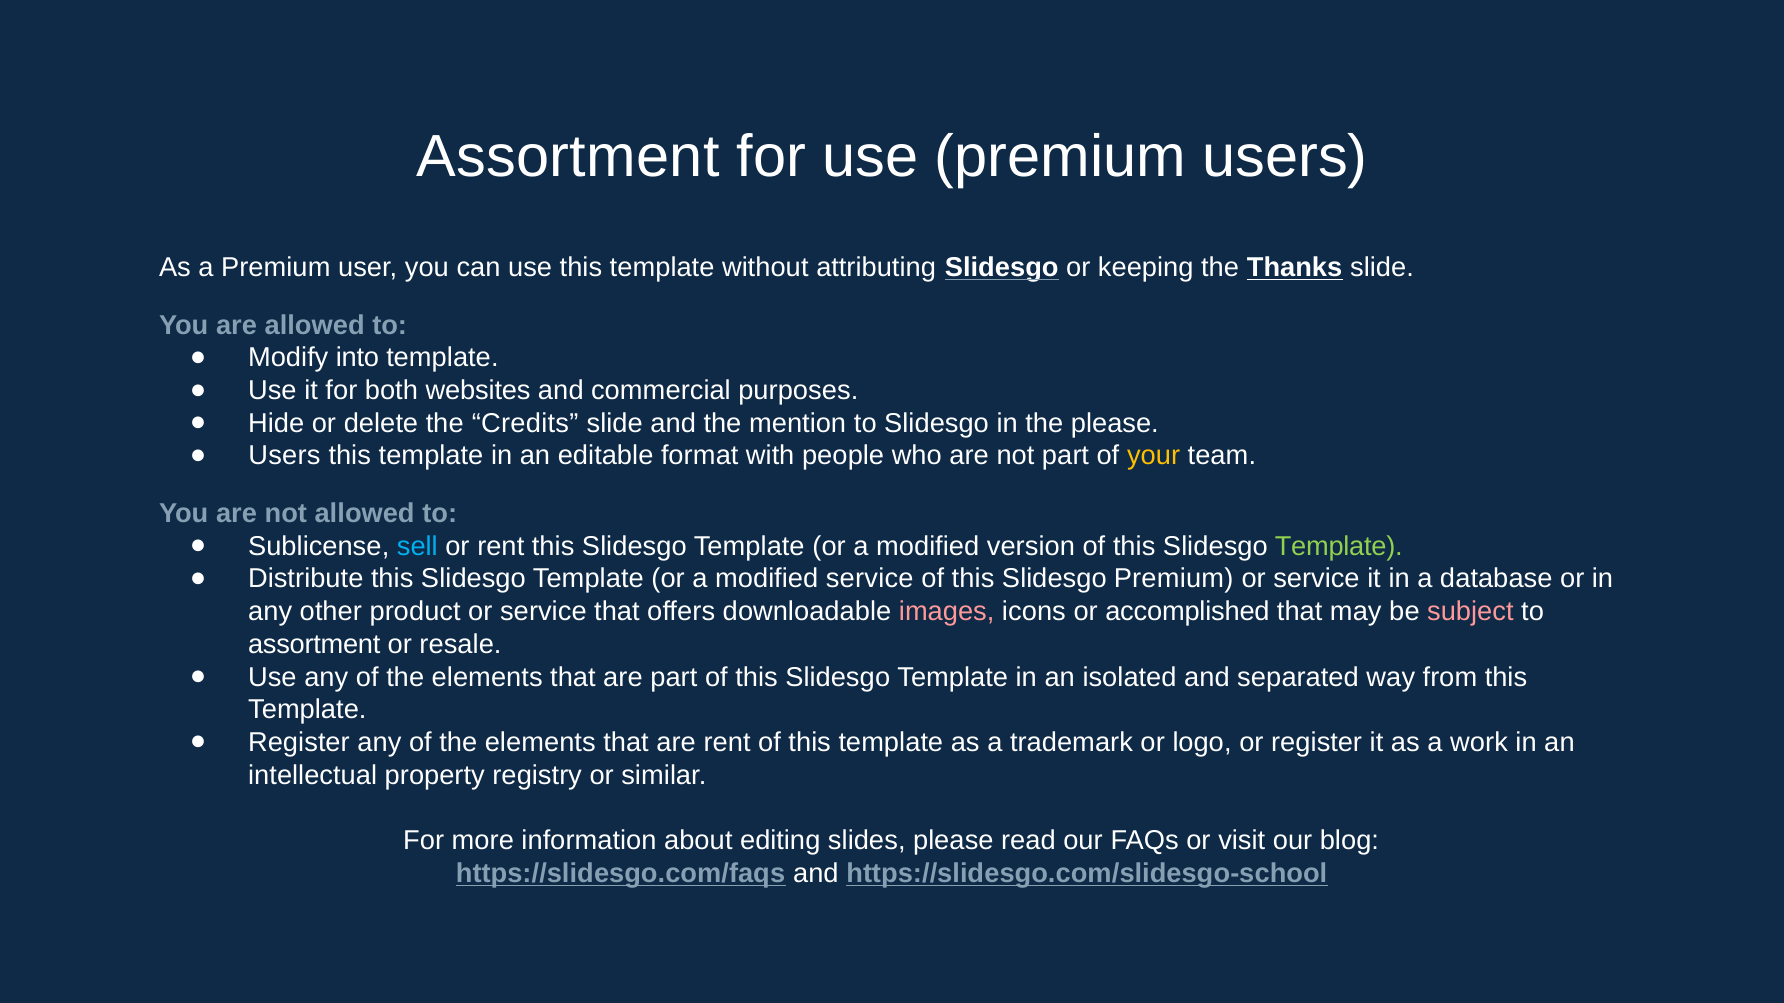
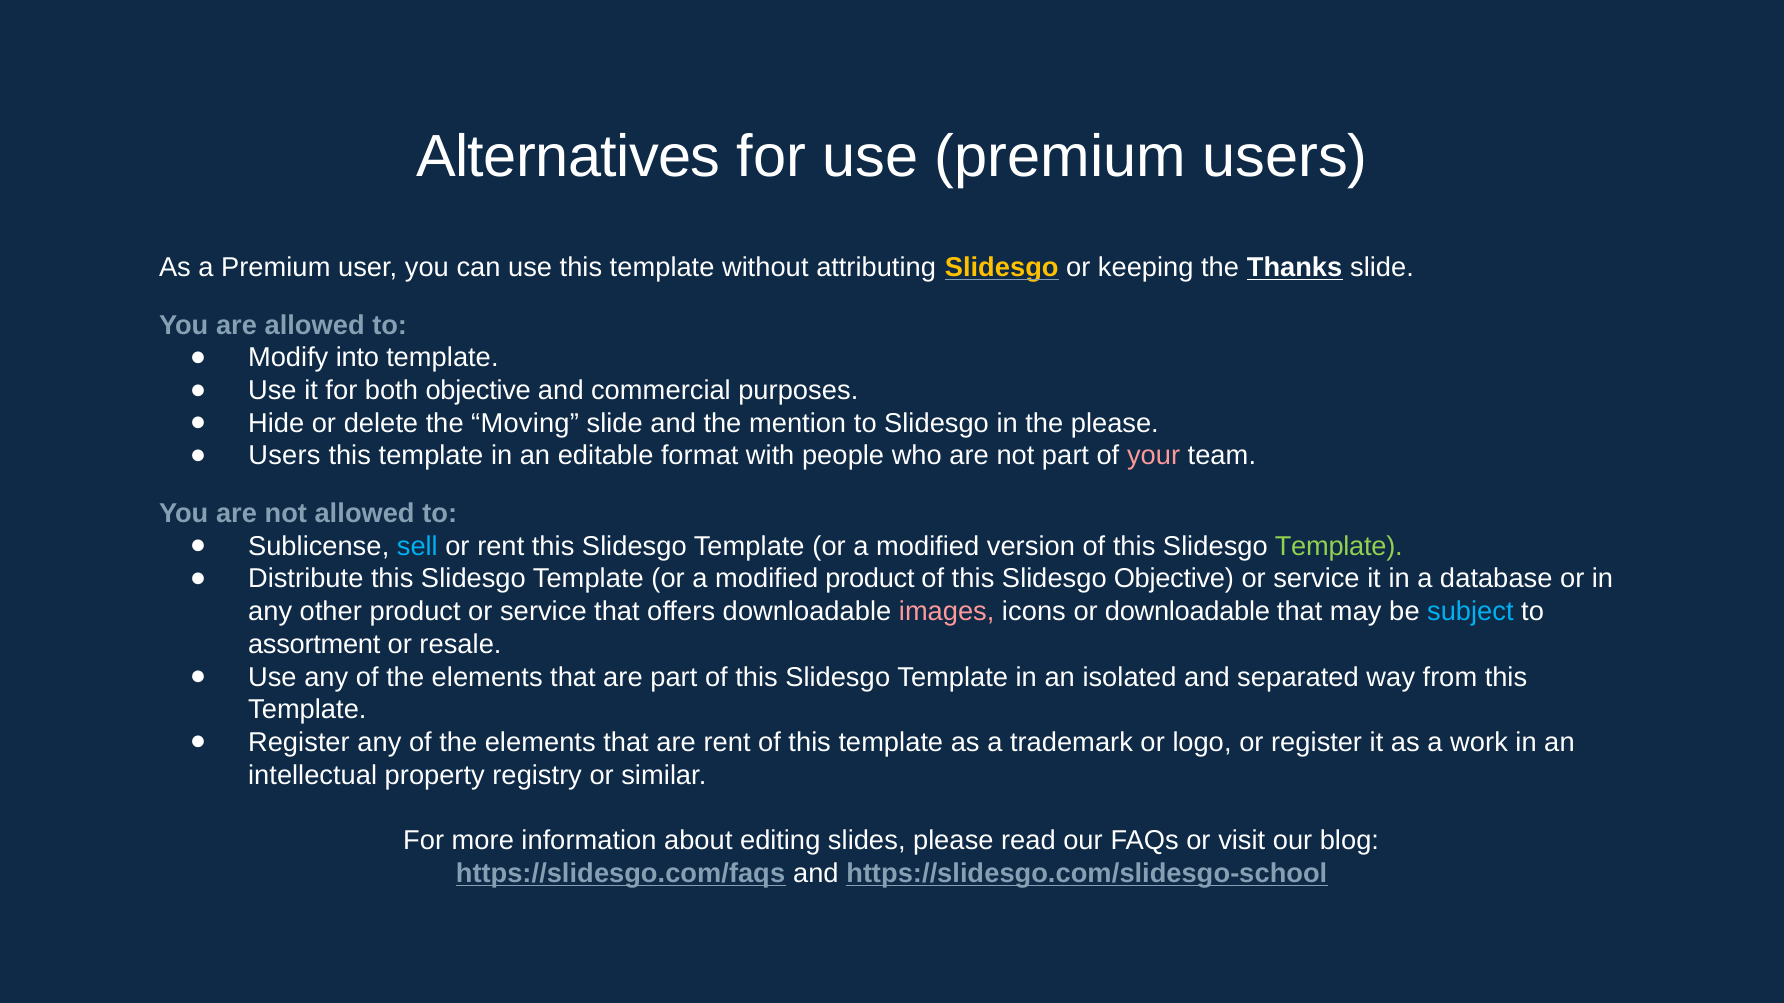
Assortment at (568, 157): Assortment -> Alternatives
Slidesgo at (1002, 268) colour: white -> yellow
both websites: websites -> objective
Credits: Credits -> Moving
your colour: yellow -> pink
modified service: service -> product
Slidesgo Premium: Premium -> Objective
or accomplished: accomplished -> downloadable
subject colour: pink -> light blue
